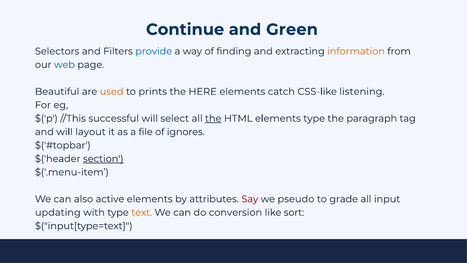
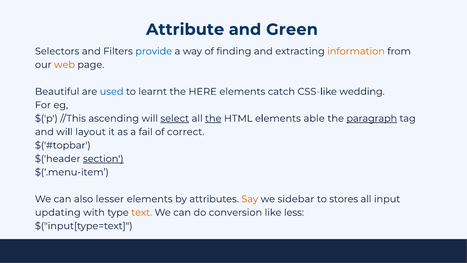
Continue: Continue -> Attribute
web colour: blue -> orange
used colour: orange -> blue
prints: prints -> learnt
listening: listening -> wedding
successful: successful -> ascending
select underline: none -> present
elements type: type -> able
paragraph underline: none -> present
file: file -> fail
ignores: ignores -> correct
active: active -> lesser
Say colour: red -> orange
pseudo: pseudo -> sidebar
grade: grade -> stores
sort: sort -> less
